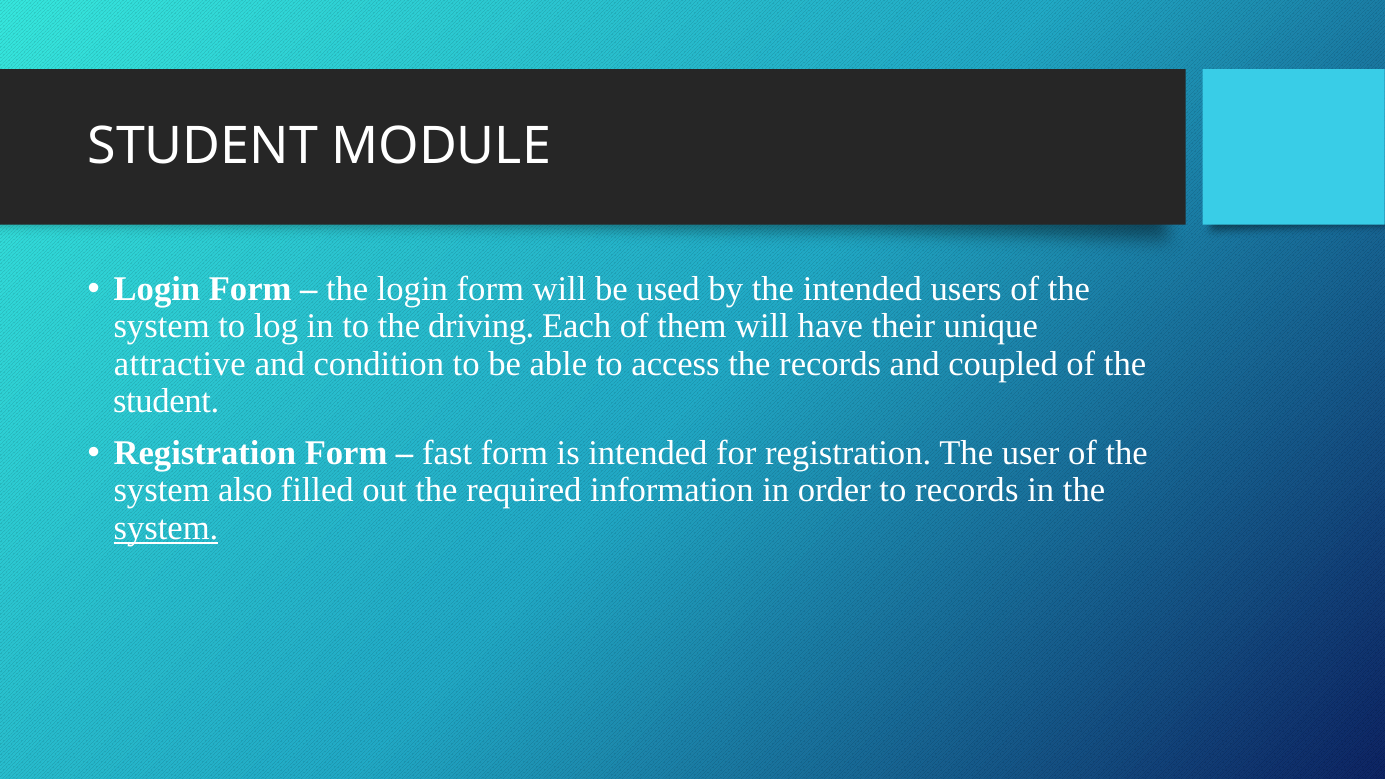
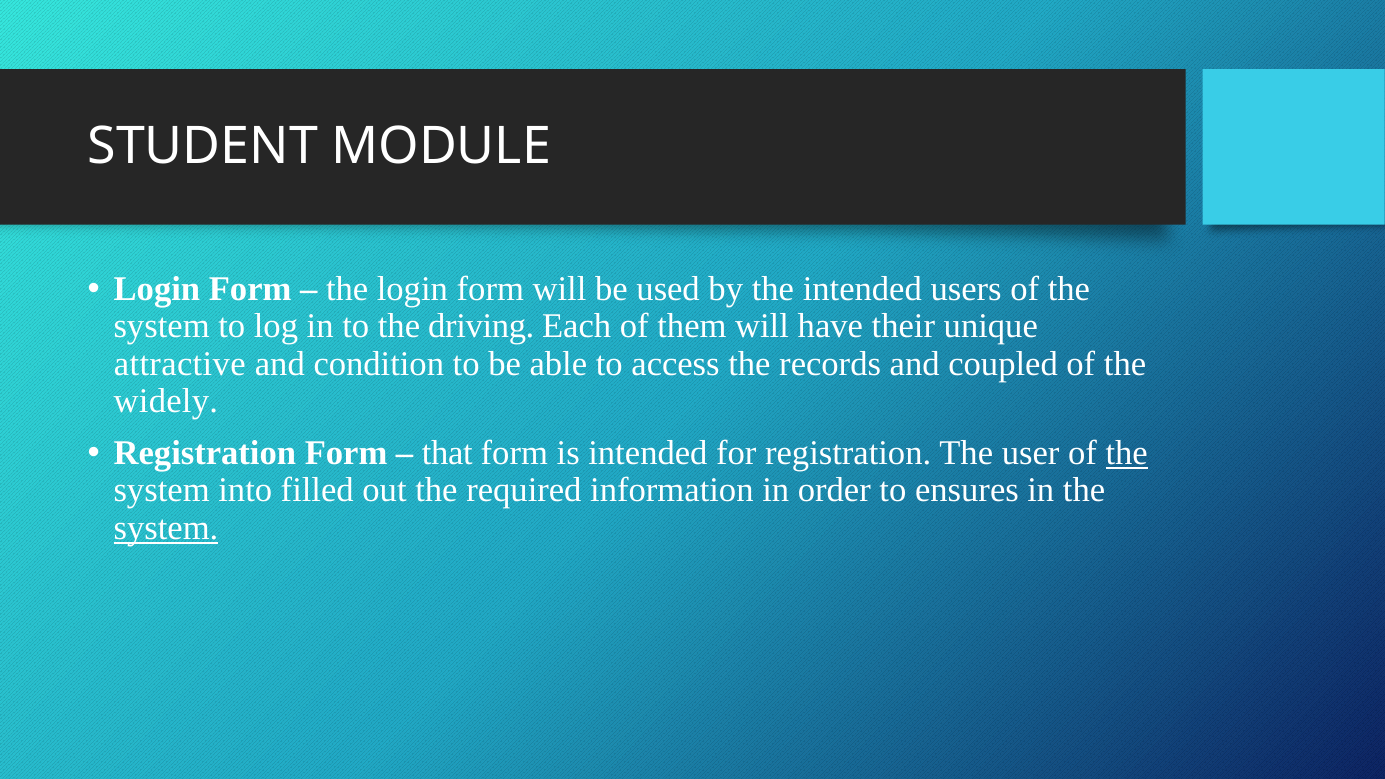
student at (166, 401): student -> widely
fast: fast -> that
the at (1127, 453) underline: none -> present
also: also -> into
to records: records -> ensures
